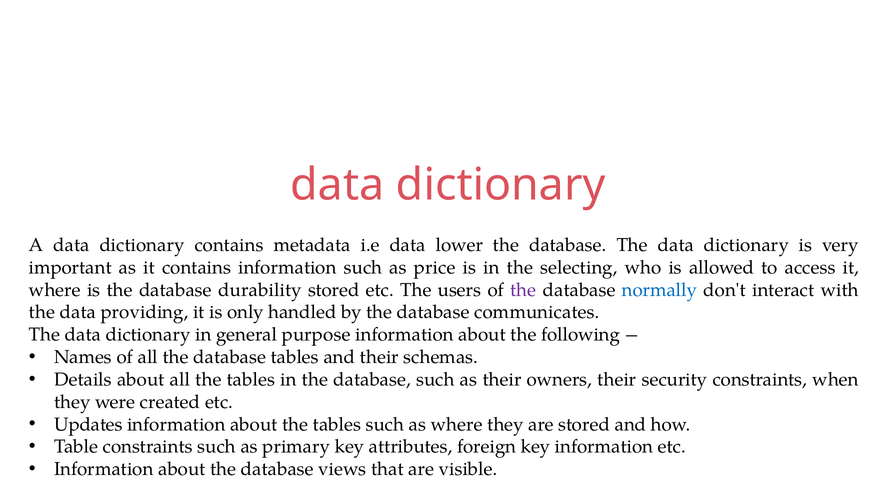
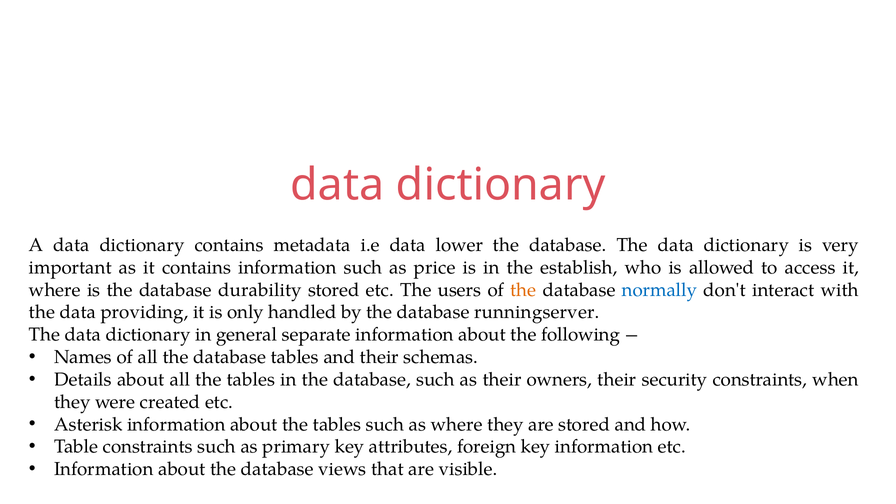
selecting: selecting -> establish
the at (523, 290) colour: purple -> orange
communicates: communicates -> runningserver
purpose: purpose -> separate
Updates: Updates -> Asterisk
